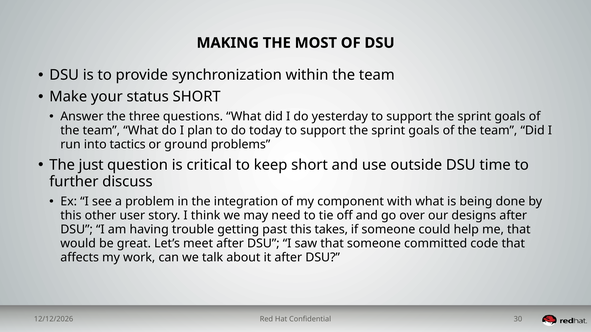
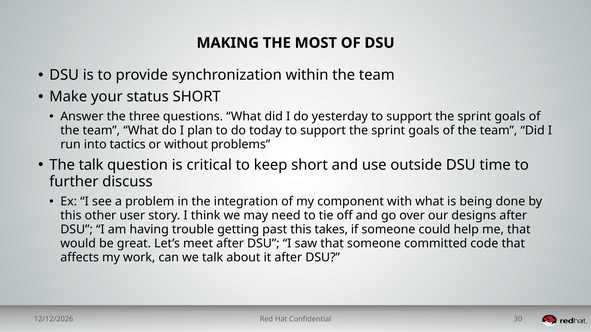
ground: ground -> without
The just: just -> talk
